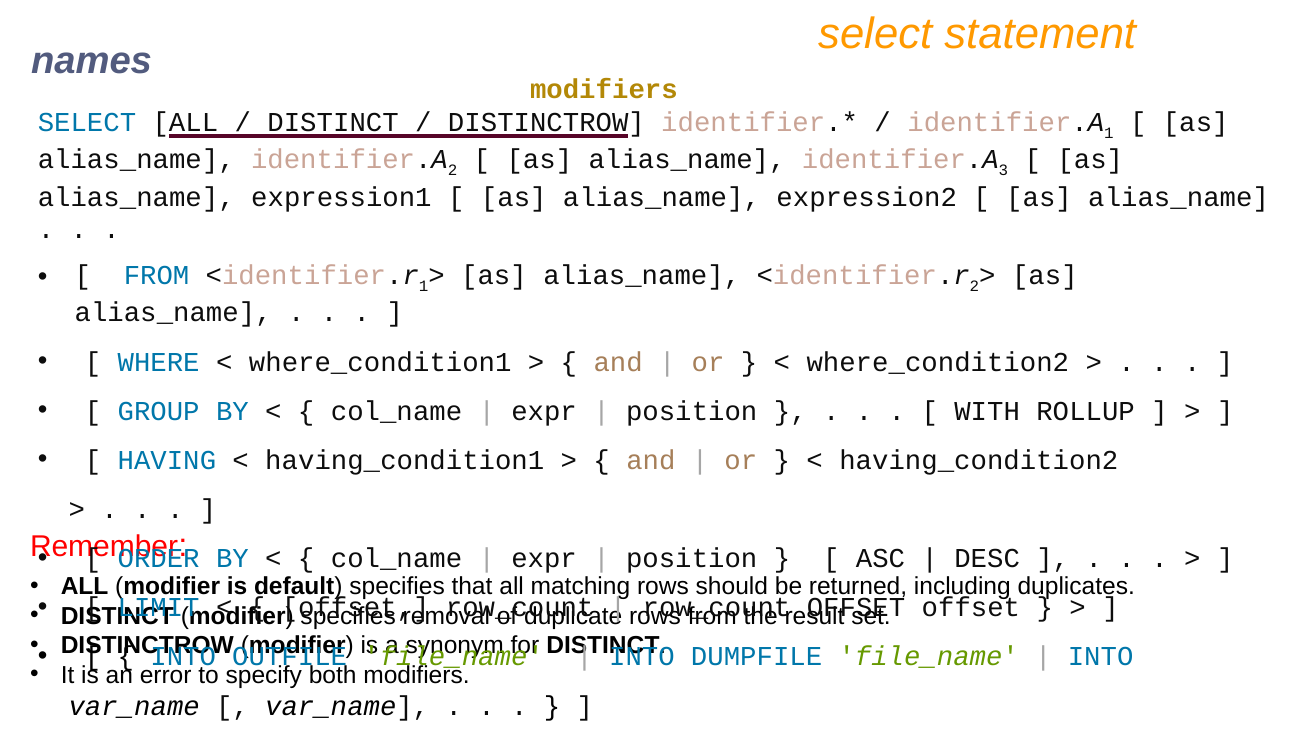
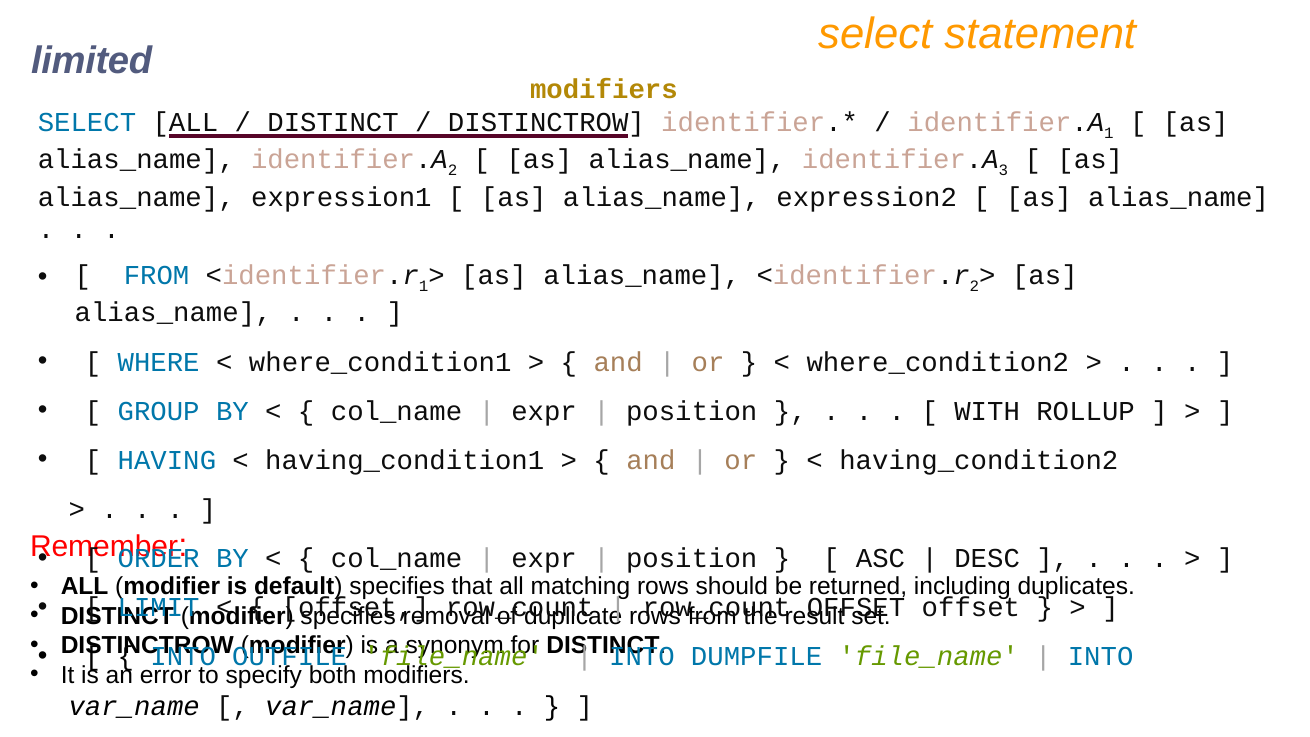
names: names -> limited
